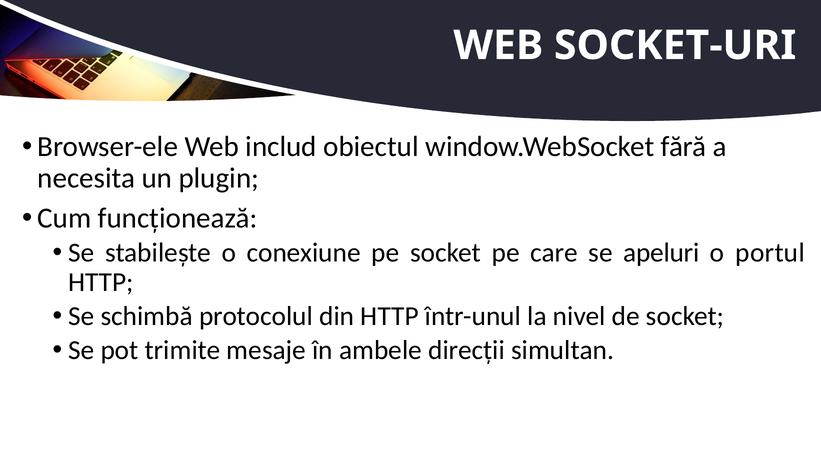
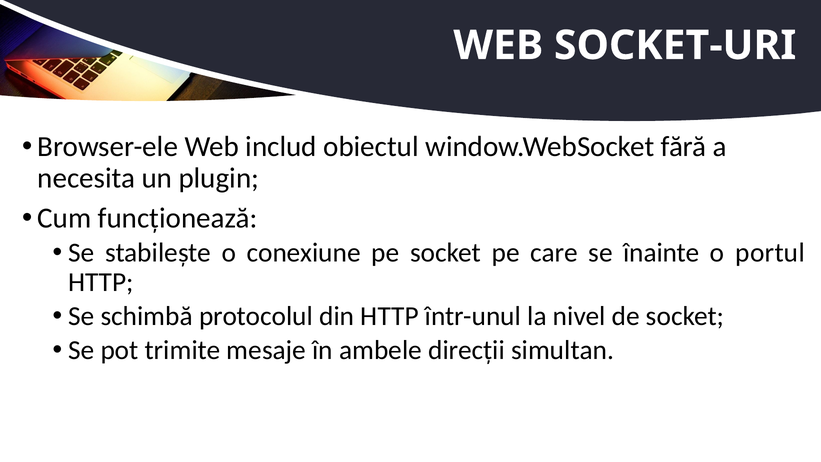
apeluri: apeluri -> înainte
